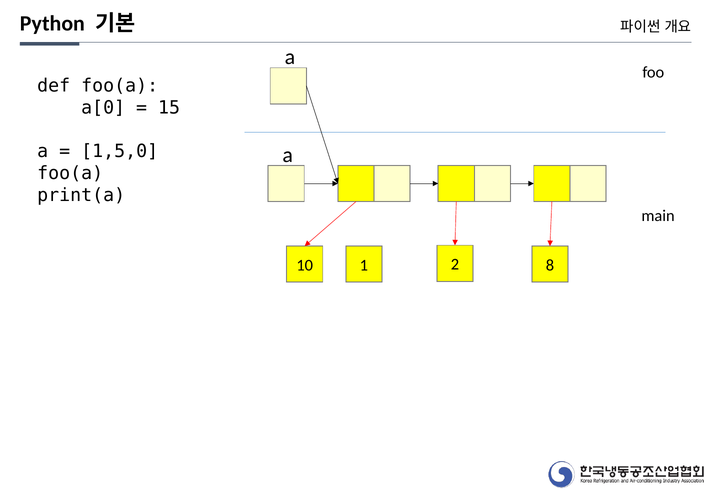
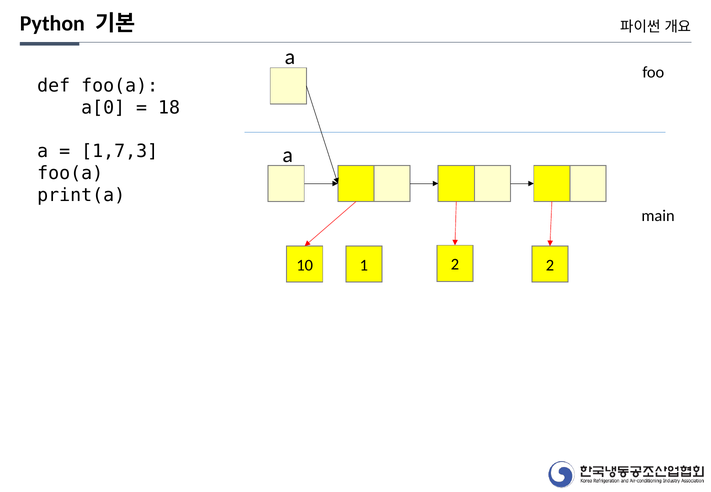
15: 15 -> 18
1,5,0: 1,5,0 -> 1,7,3
10 8: 8 -> 2
